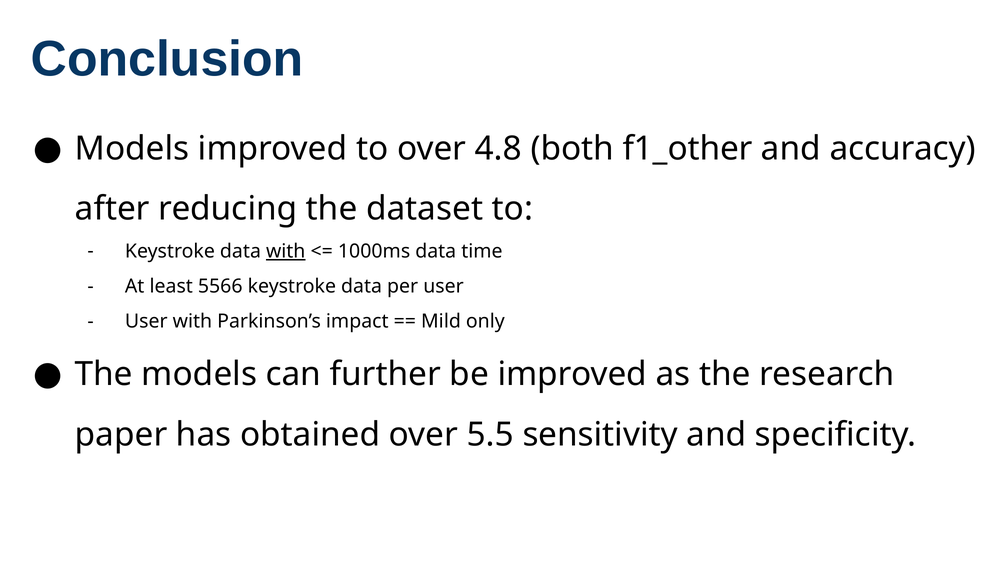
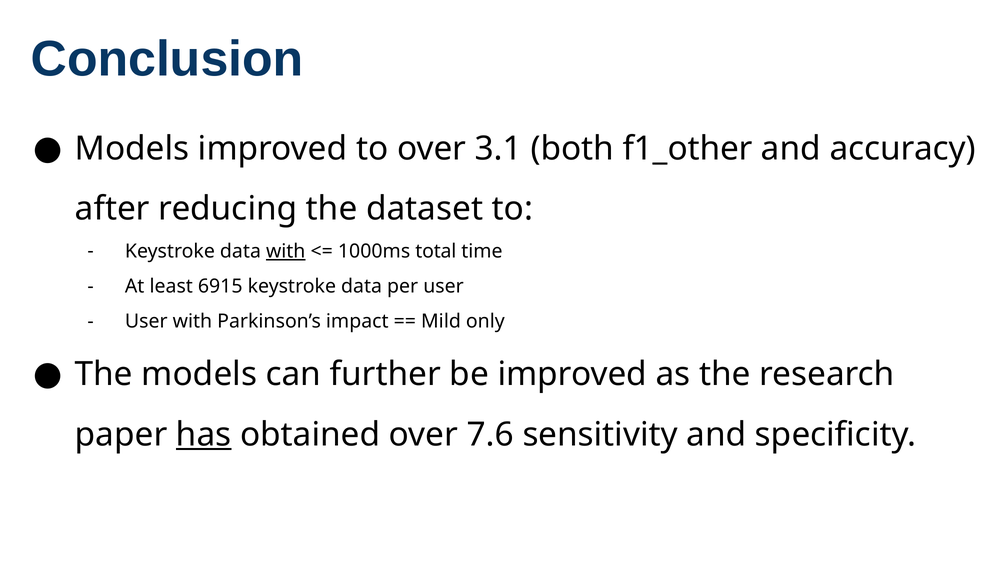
4.8: 4.8 -> 3.1
1000ms data: data -> total
5566: 5566 -> 6915
has underline: none -> present
5.5: 5.5 -> 7.6
